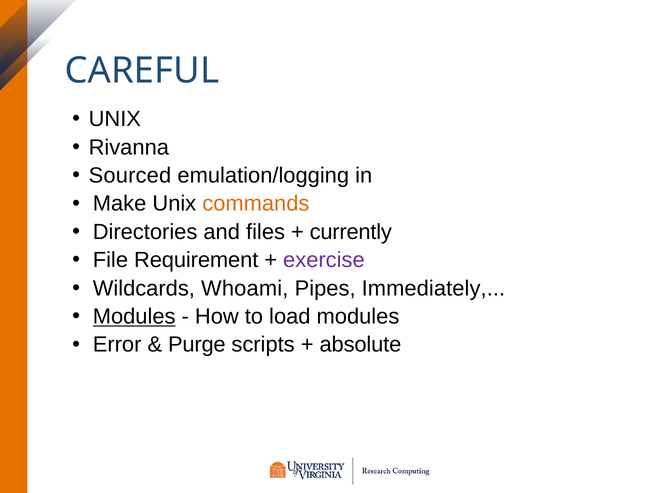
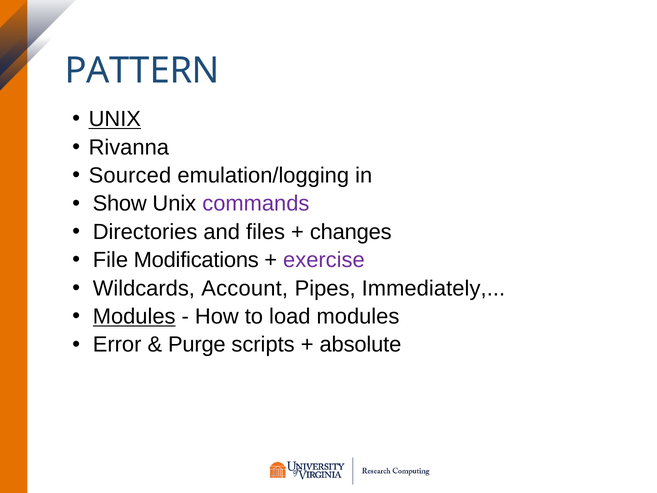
CAREFUL: CAREFUL -> PATTERN
UNIX at (115, 119) underline: none -> present
Make: Make -> Show
commands colour: orange -> purple
currently: currently -> changes
Requirement: Requirement -> Modifications
Whoami: Whoami -> Account
